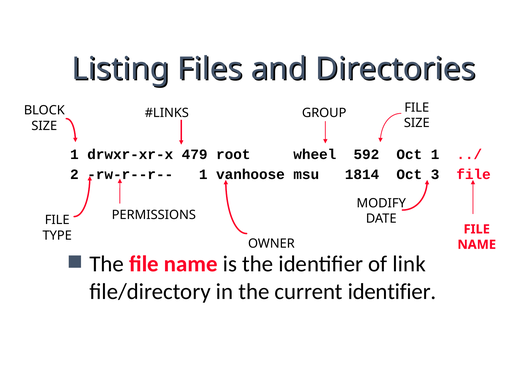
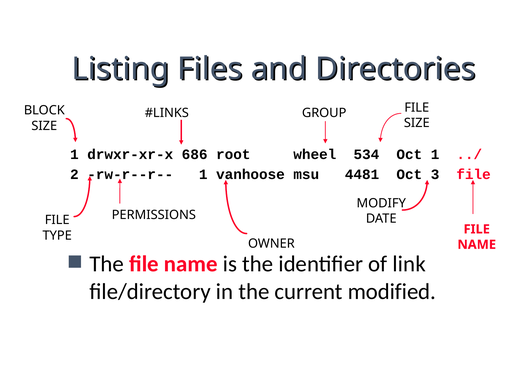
479: 479 -> 686
592: 592 -> 534
1814: 1814 -> 4481
current identifier: identifier -> modified
